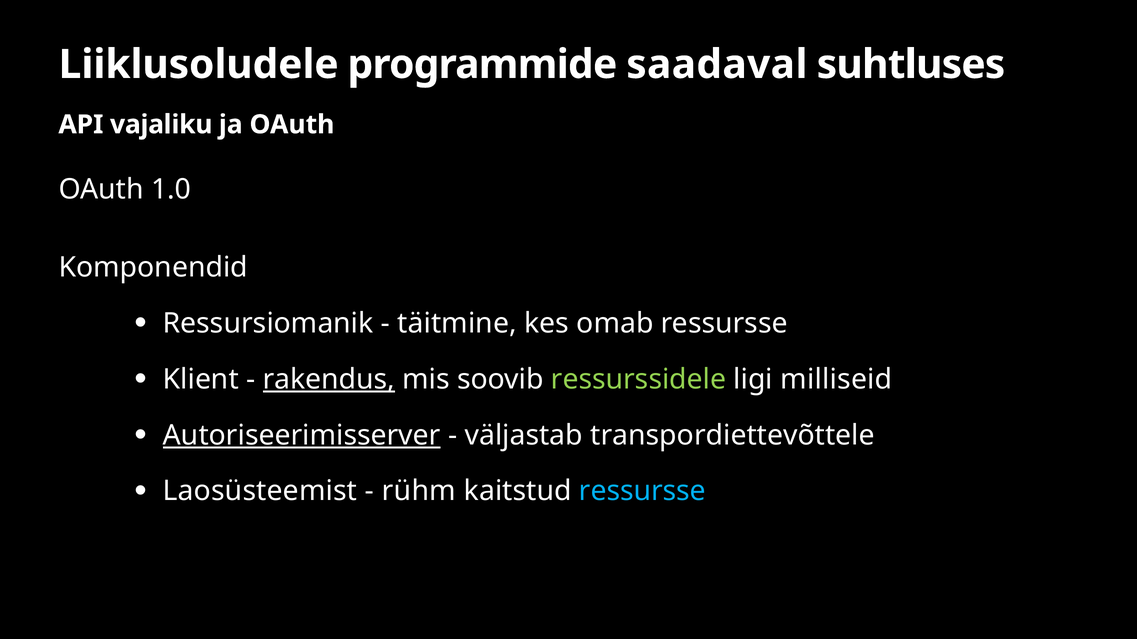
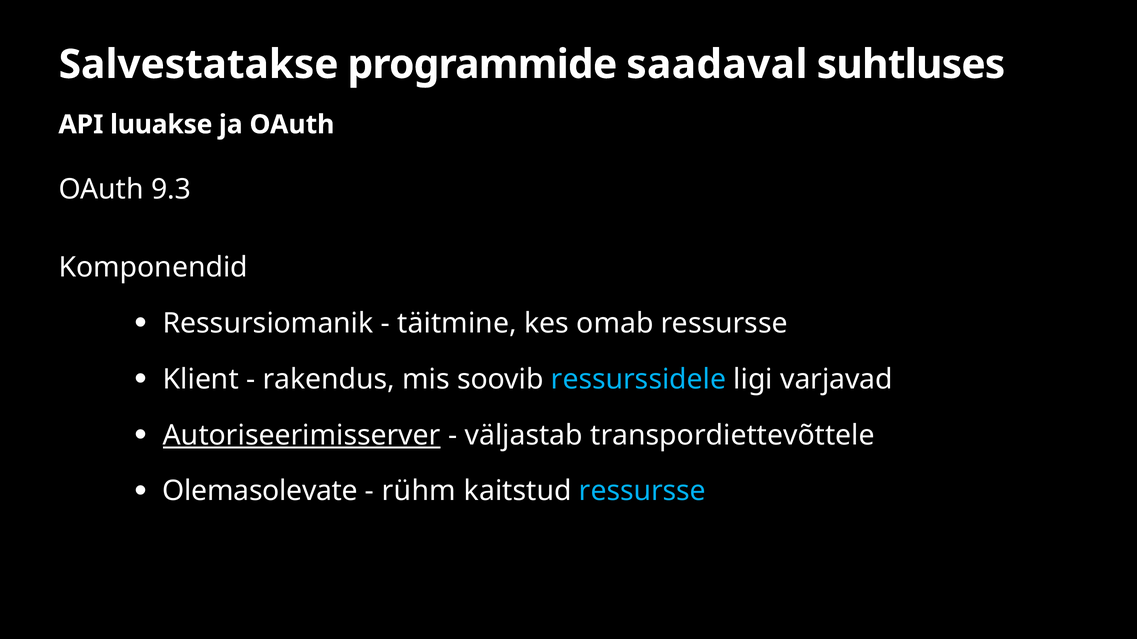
Liiklusoludele: Liiklusoludele -> Salvestatakse
vajaliku: vajaliku -> luuakse
1.0: 1.0 -> 9.3
rakendus underline: present -> none
ressurssidele colour: light green -> light blue
milliseid: milliseid -> varjavad
Laosüsteemist: Laosüsteemist -> Olemasolevate
